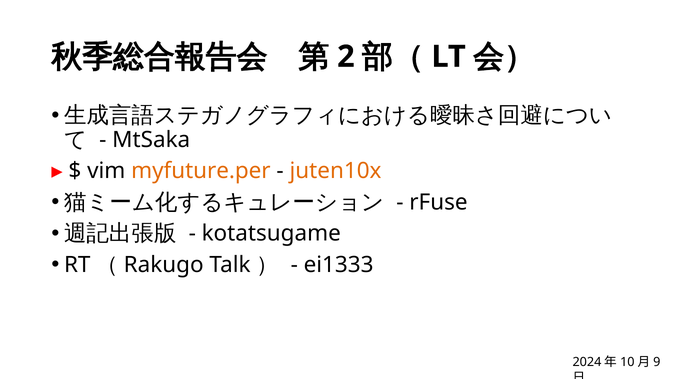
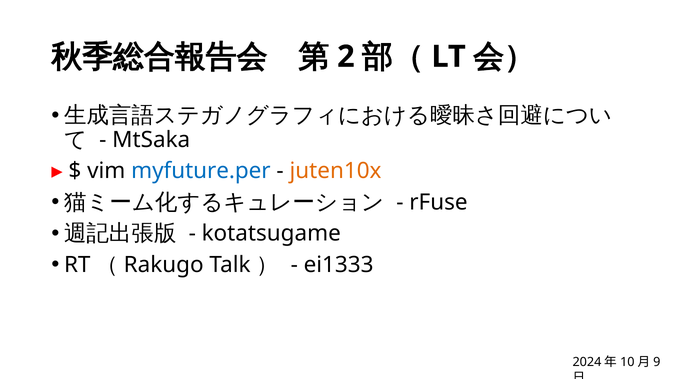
myfuture.per colour: orange -> blue
